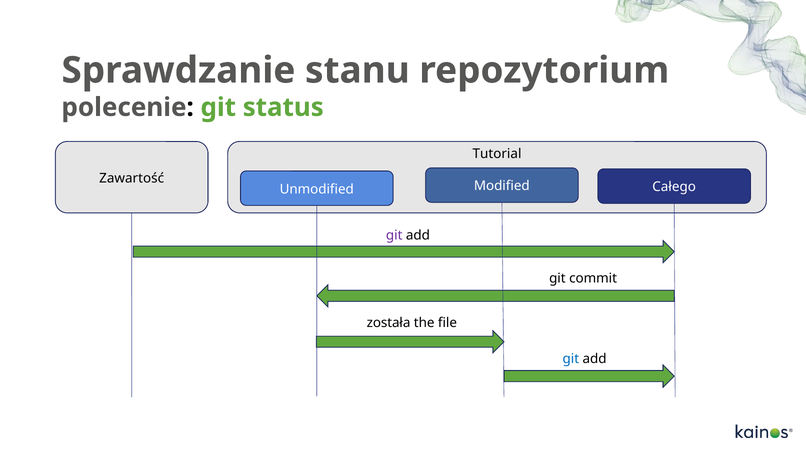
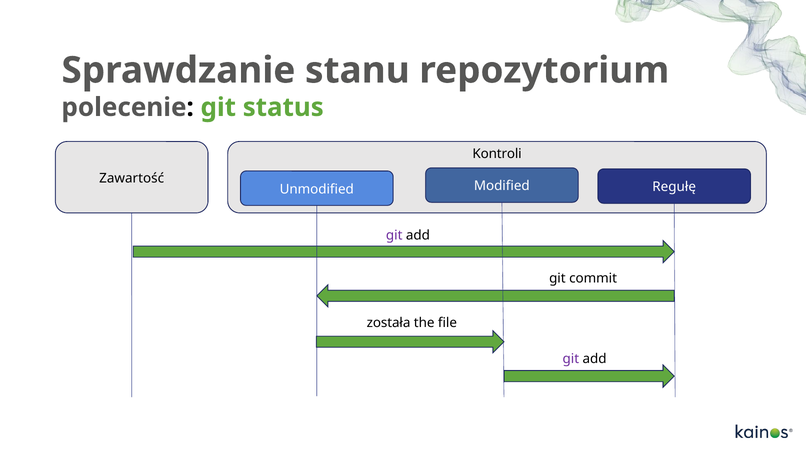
Tutorial: Tutorial -> Kontroli
Całego: Całego -> Regułę
git at (571, 359) colour: blue -> purple
